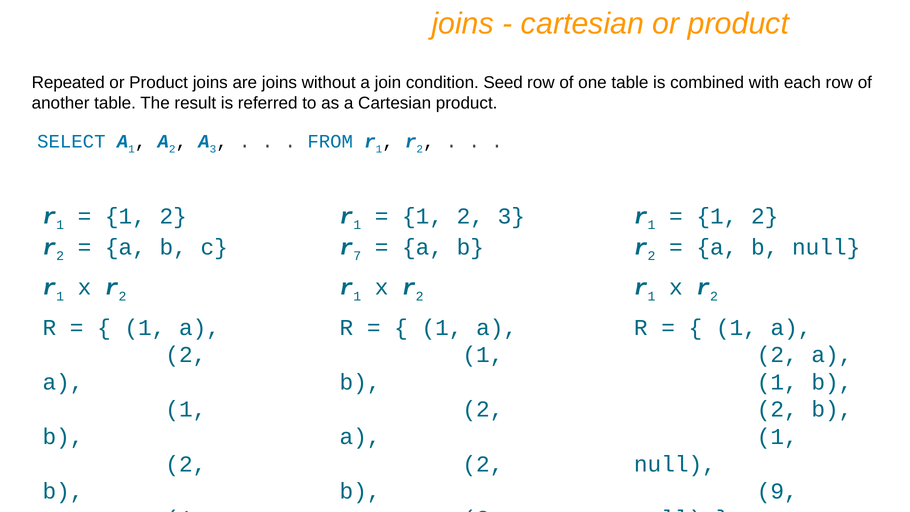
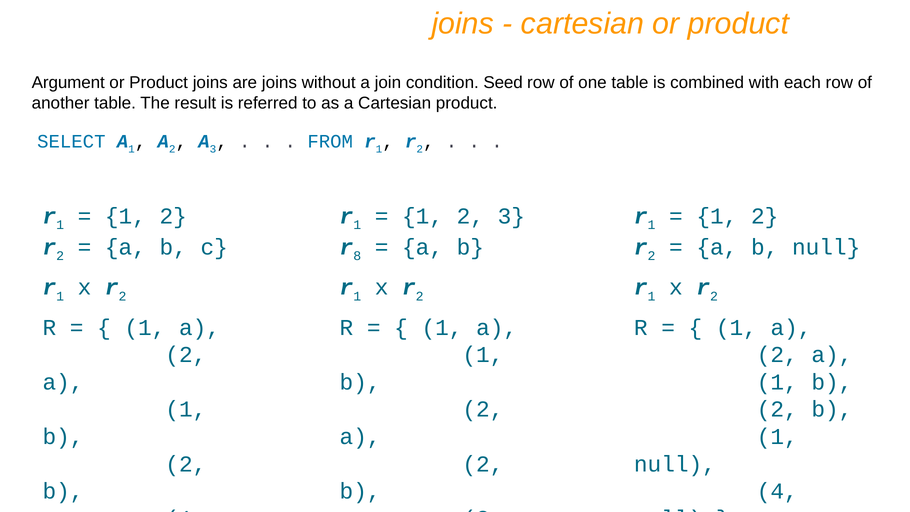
Repeated: Repeated -> Argument
7: 7 -> 8
9 at (777, 491): 9 -> 4
